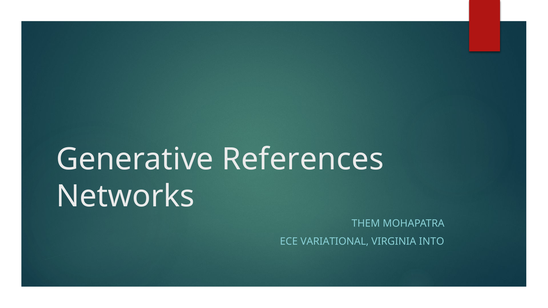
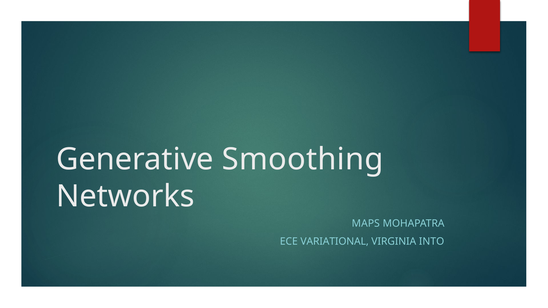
References: References -> Smoothing
THEM: THEM -> MAPS
